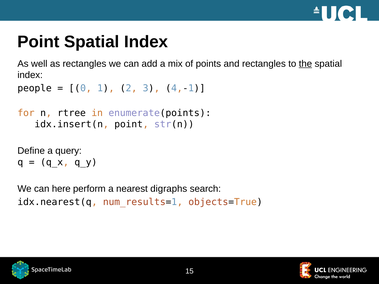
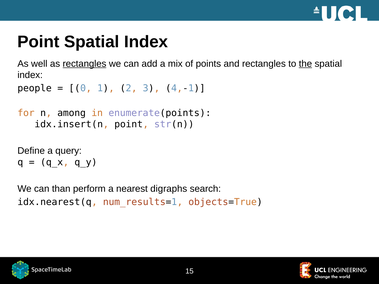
rectangles at (84, 64) underline: none -> present
rtree: rtree -> among
here: here -> than
